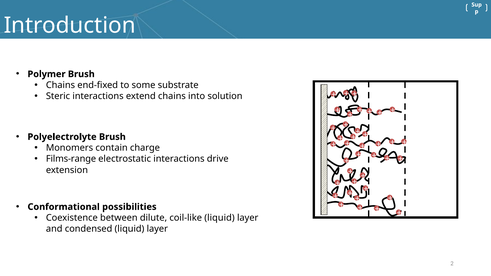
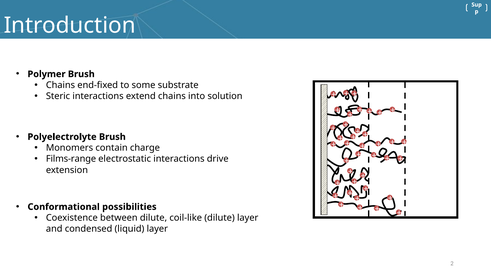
coil-like liquid: liquid -> dilute
